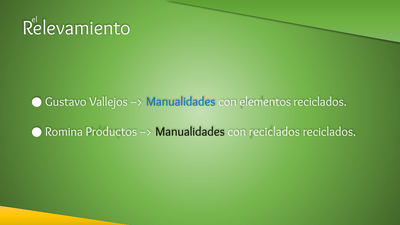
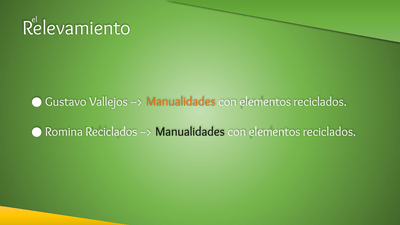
Manualidades at (181, 102) colour: blue -> orange
Productos at (111, 132): Productos -> Reciclados
reciclados at (275, 132): reciclados -> elementos
